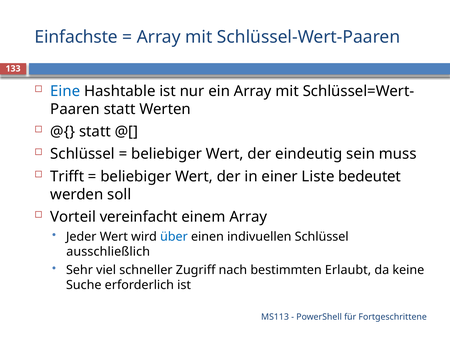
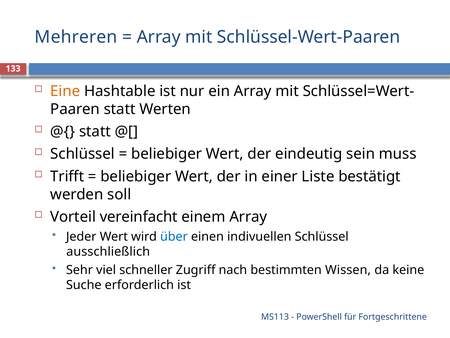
Einfachste: Einfachste -> Mehreren
Eine colour: blue -> orange
bedeutet: bedeutet -> bestätigt
Erlaubt: Erlaubt -> Wissen
